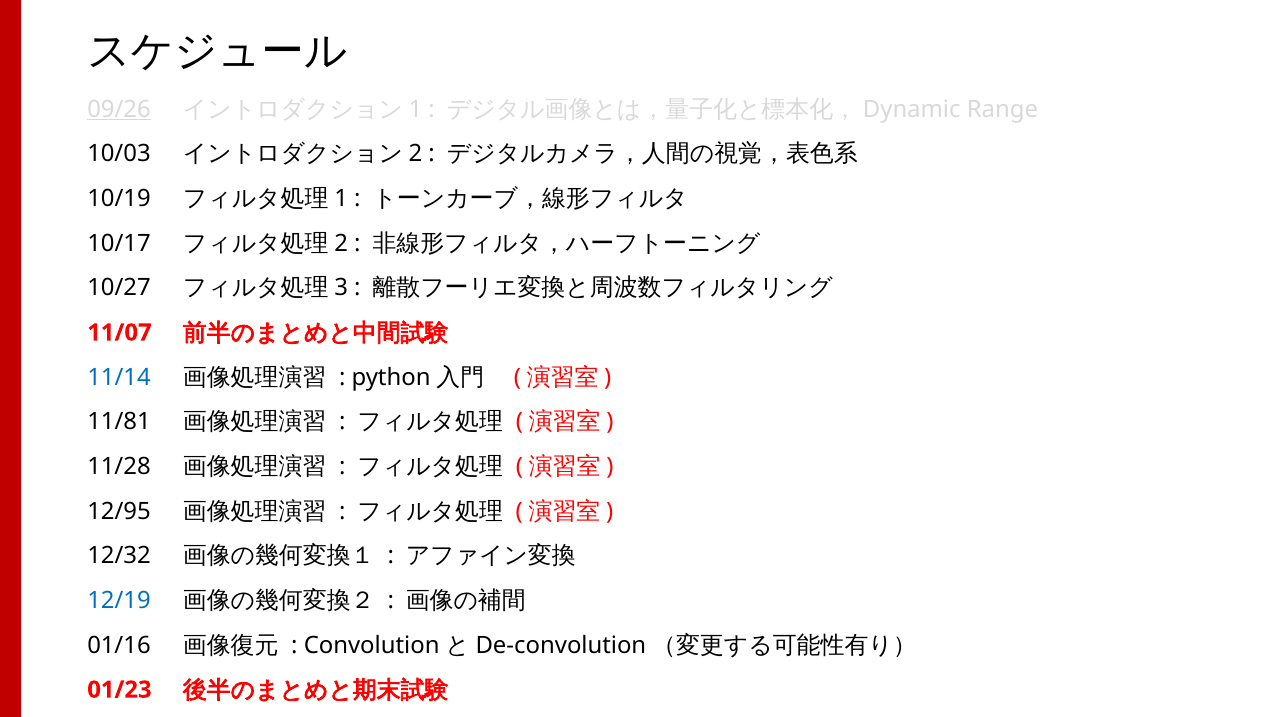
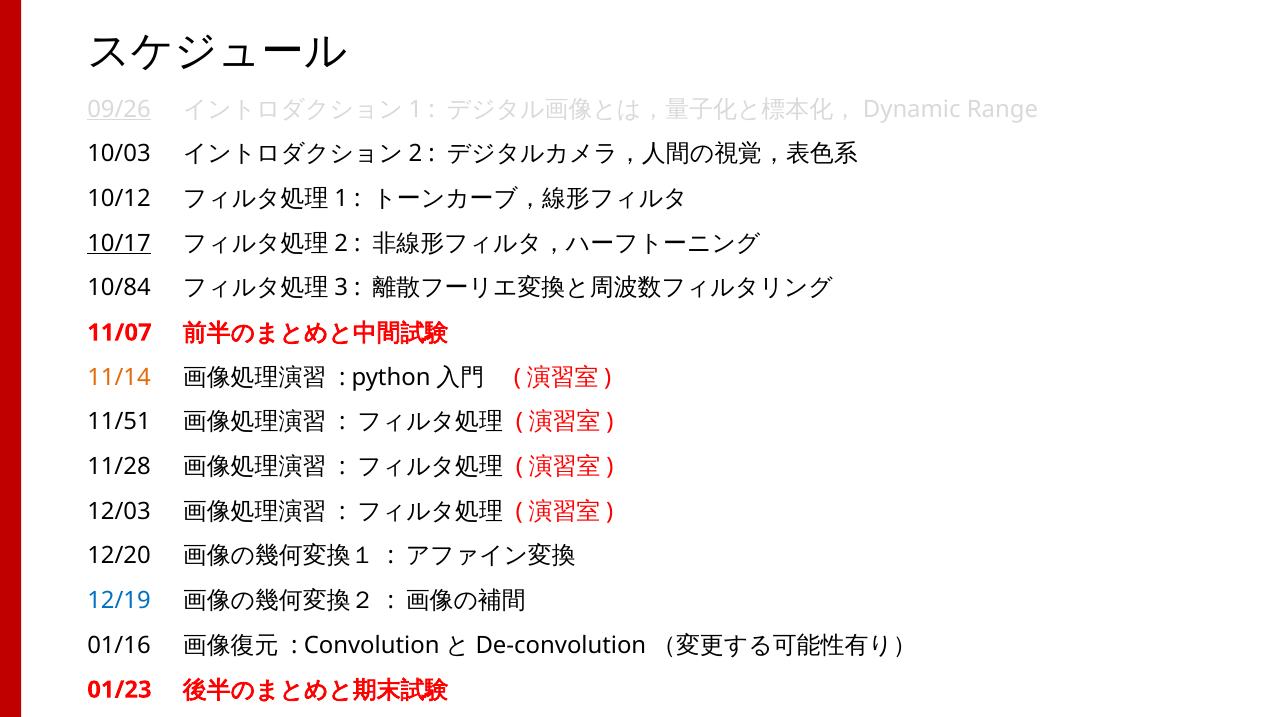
10/19: 10/19 -> 10/12
10/17 underline: none -> present
10/27: 10/27 -> 10/84
11/14 colour: blue -> orange
11/81: 11/81 -> 11/51
12/95: 12/95 -> 12/03
12/32: 12/32 -> 12/20
